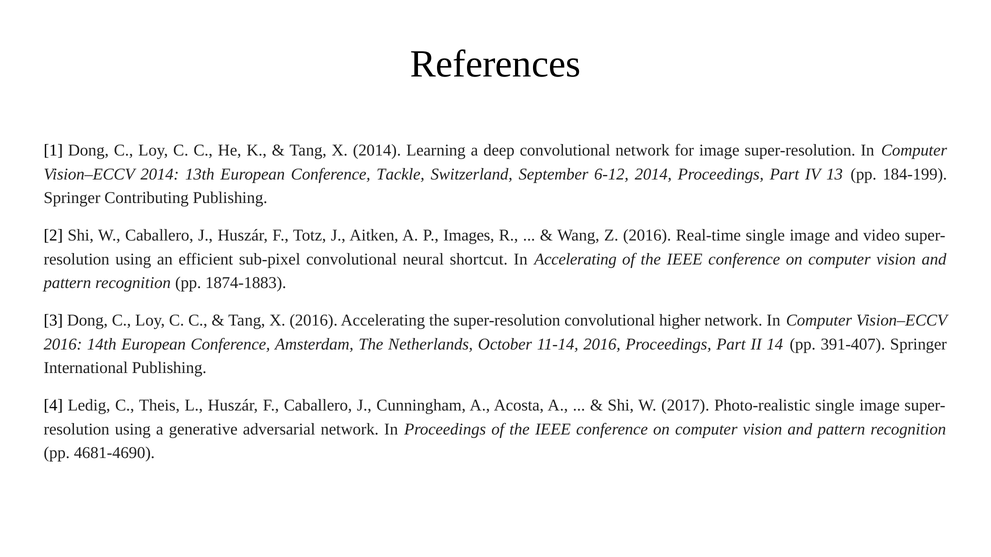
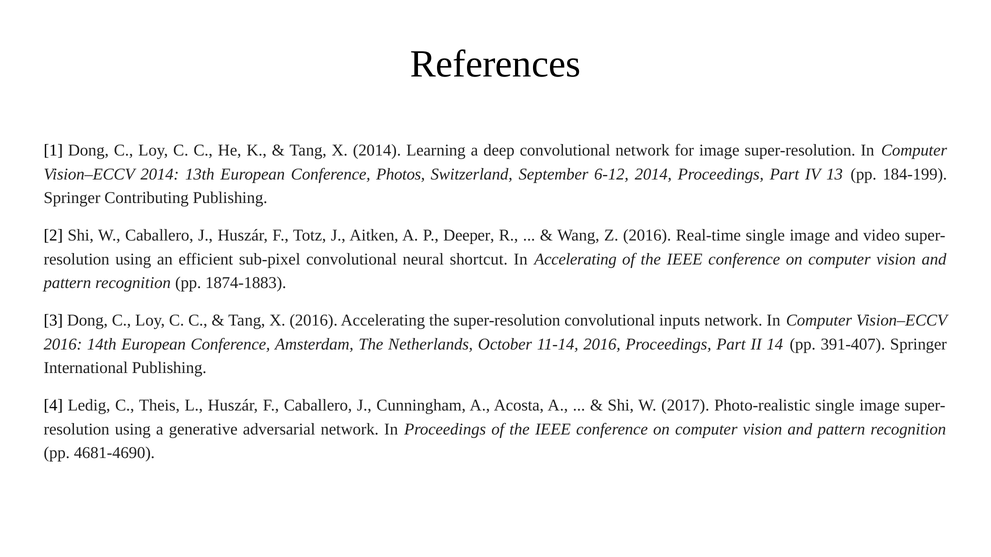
Tackle: Tackle -> Photos
Images: Images -> Deeper
higher: higher -> inputs
